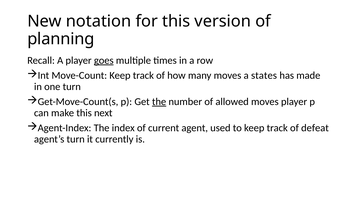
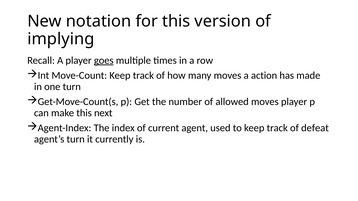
planning: planning -> implying
states: states -> action
the at (159, 102) underline: present -> none
